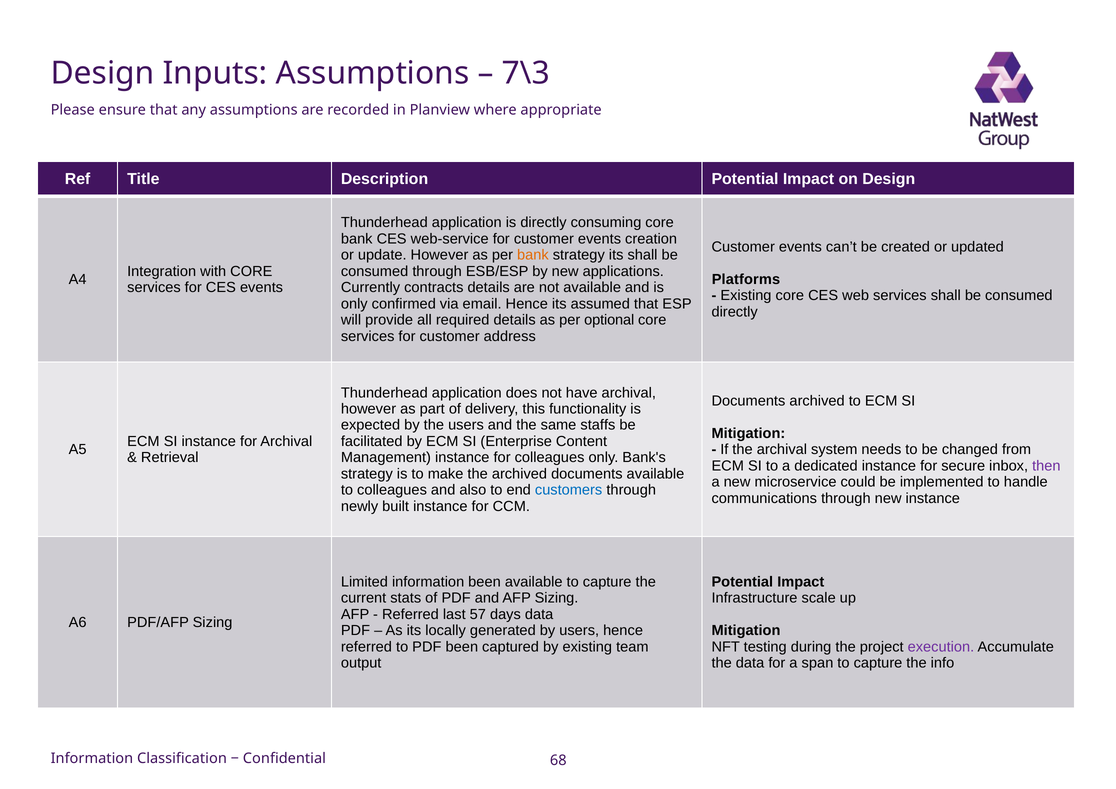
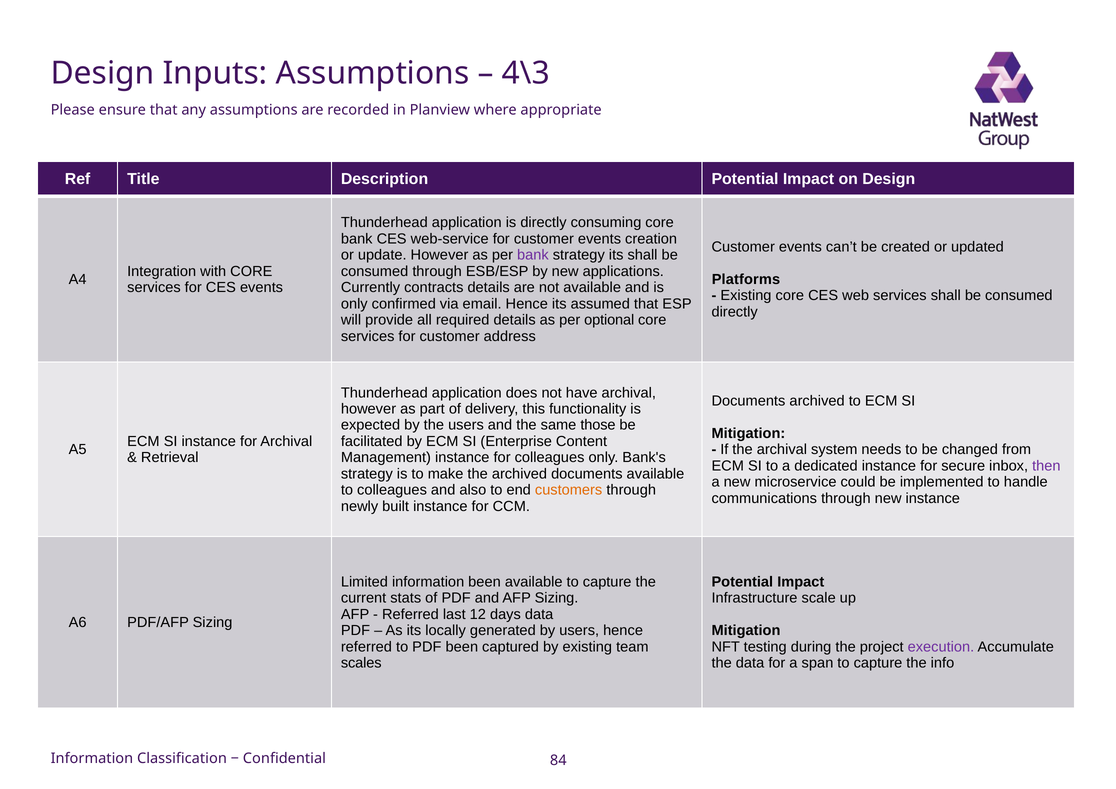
7\3: 7\3 -> 4\3
bank at (533, 255) colour: orange -> purple
staffs: staffs -> those
customers colour: blue -> orange
57: 57 -> 12
output: output -> scales
68: 68 -> 84
